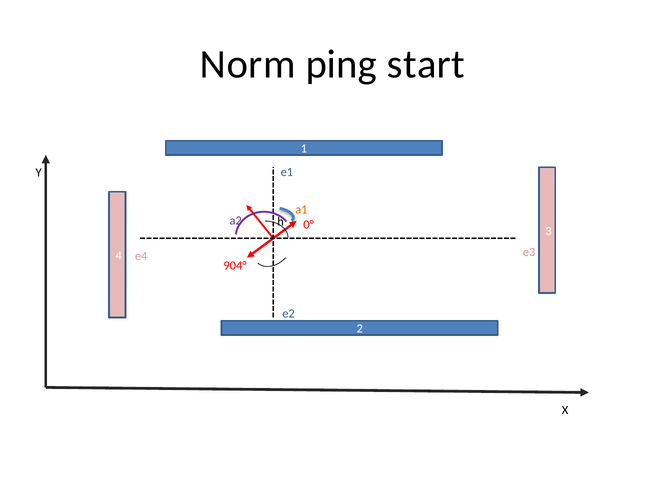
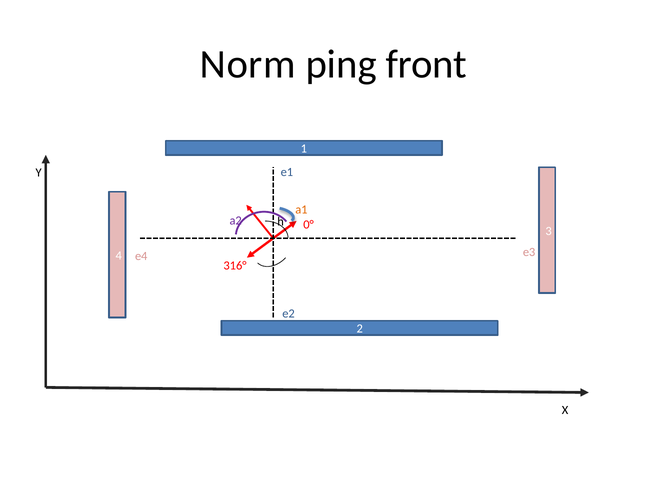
start: start -> front
904°: 904° -> 316°
